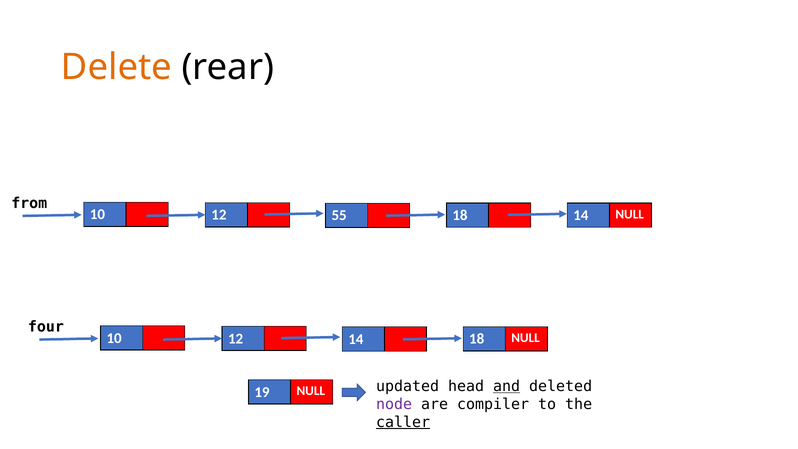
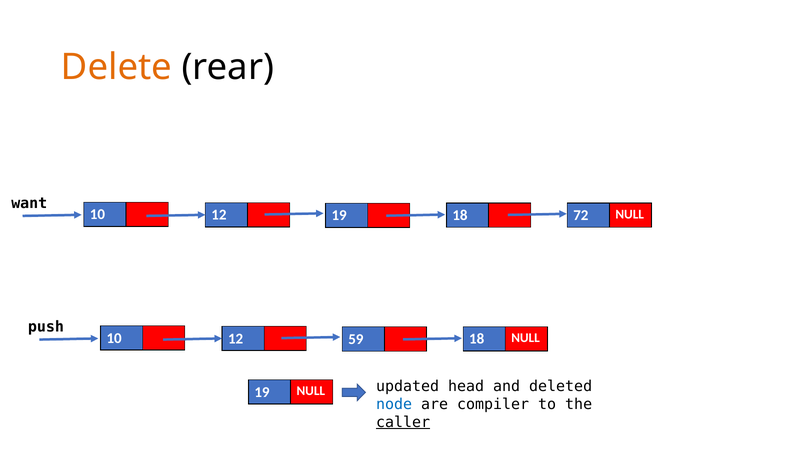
from: from -> want
12 55: 55 -> 19
18 14: 14 -> 72
four: four -> push
12 14: 14 -> 59
and underline: present -> none
node colour: purple -> blue
